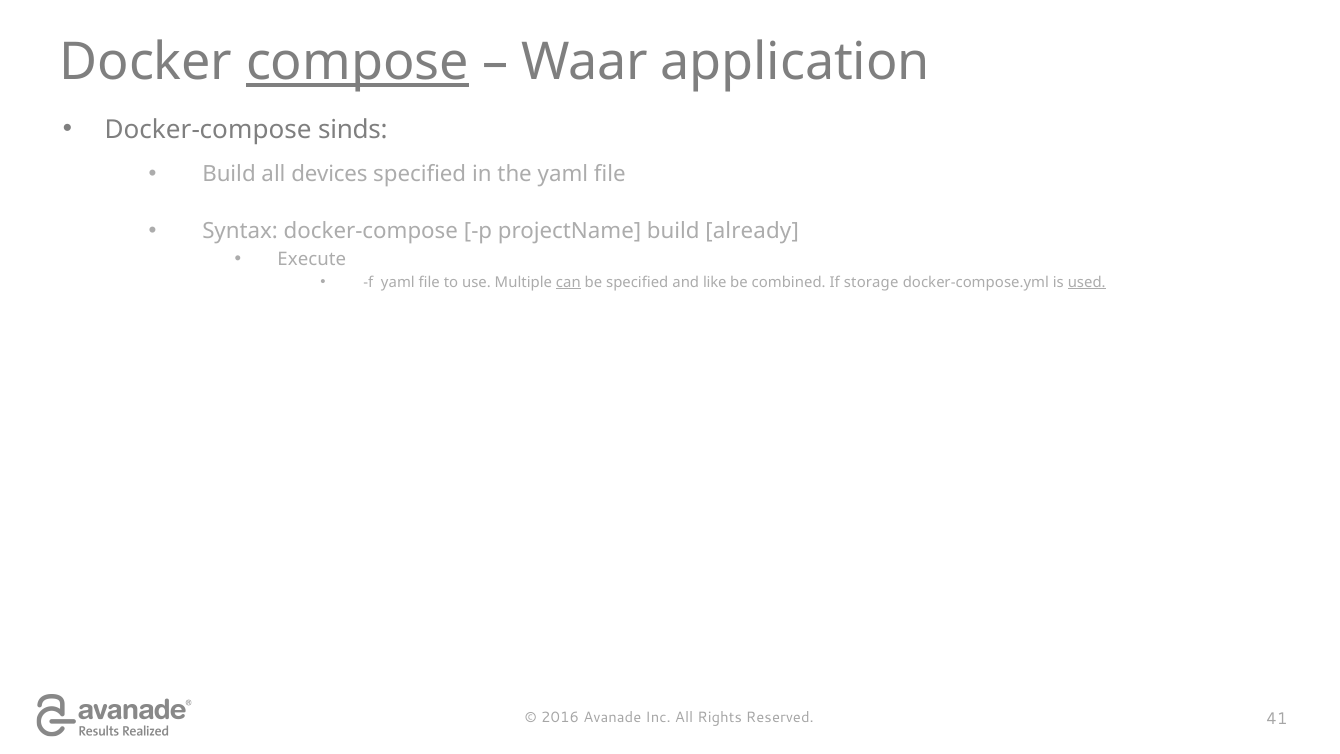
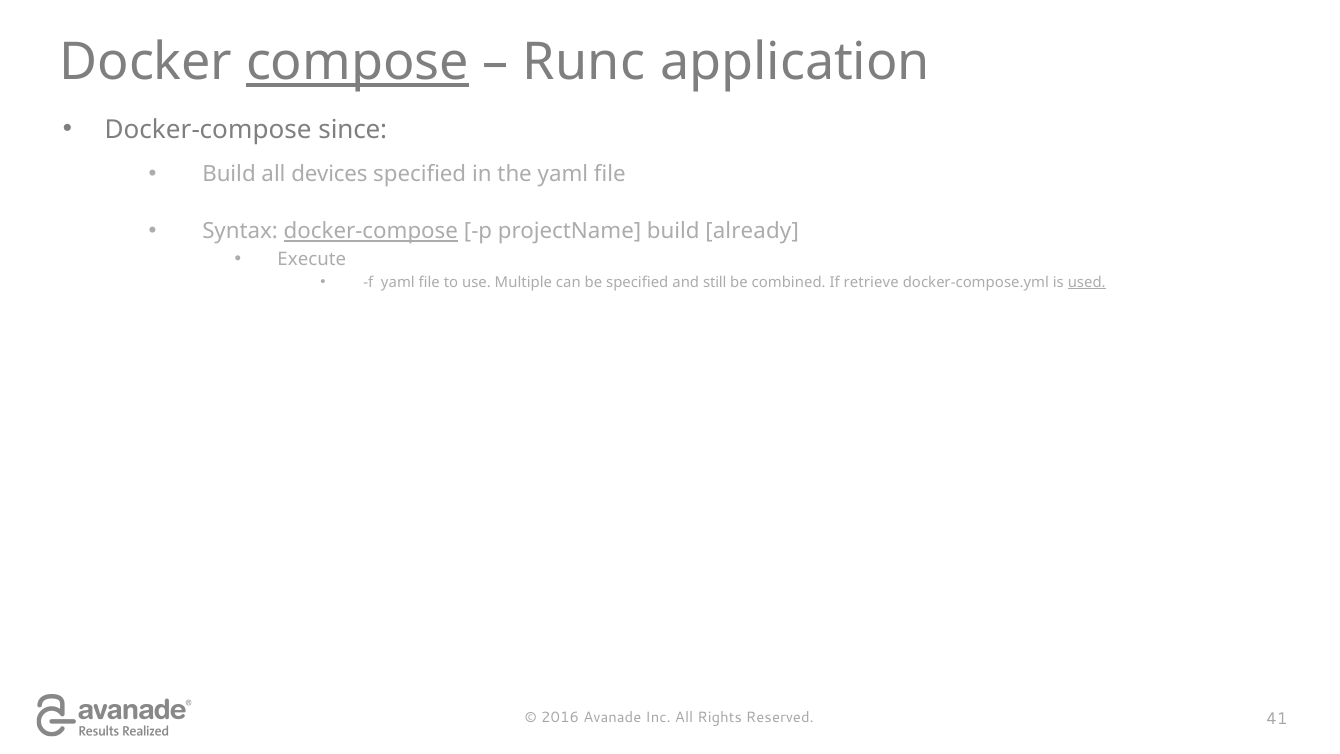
Waar: Waar -> Runc
sinds: sinds -> since
docker-compose at (371, 231) underline: none -> present
can underline: present -> none
like: like -> still
storage: storage -> retrieve
